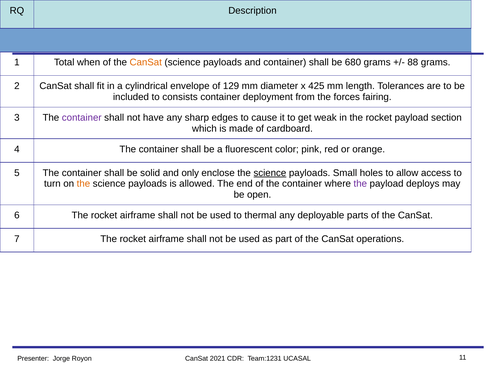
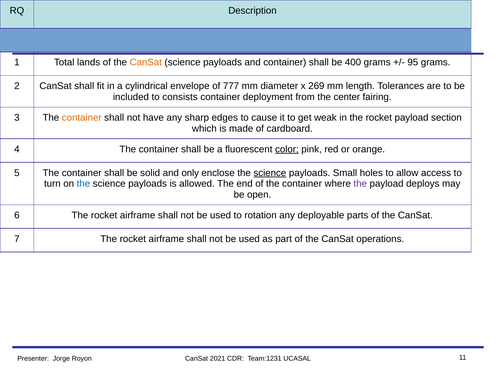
when: when -> lands
680: 680 -> 400
88: 88 -> 95
129: 129 -> 777
425: 425 -> 269
forces: forces -> center
container at (82, 118) colour: purple -> orange
color underline: none -> present
the at (83, 184) colour: orange -> blue
thermal: thermal -> rotation
